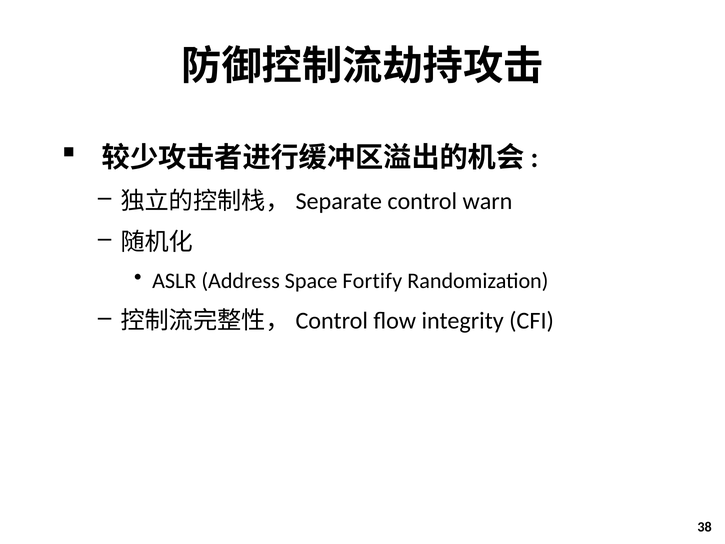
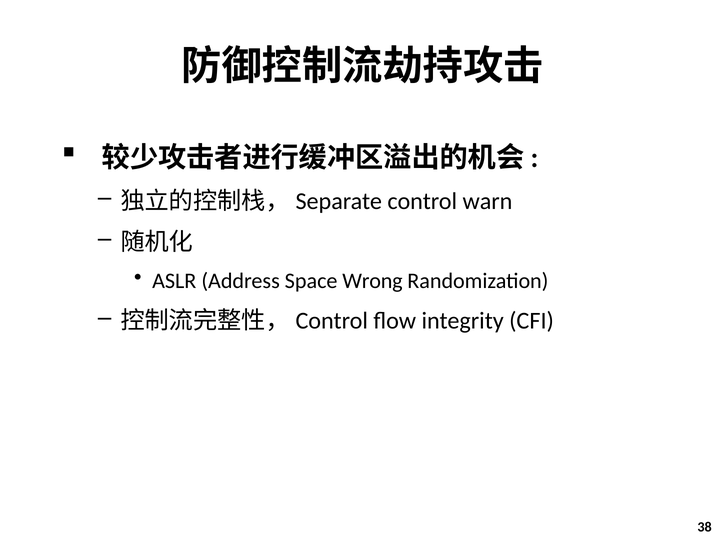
Fortify: Fortify -> Wrong
